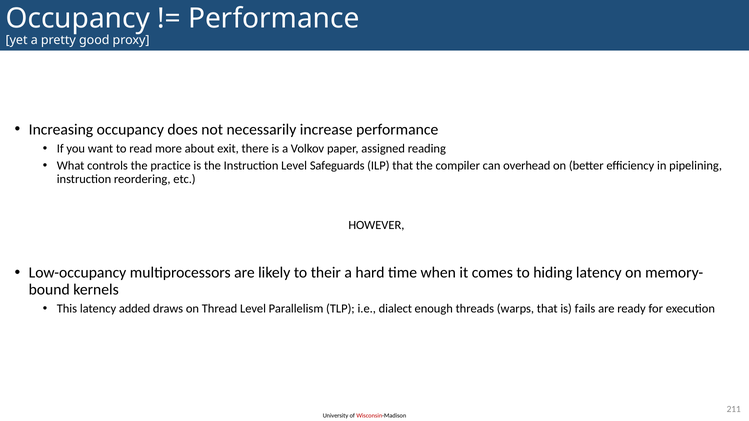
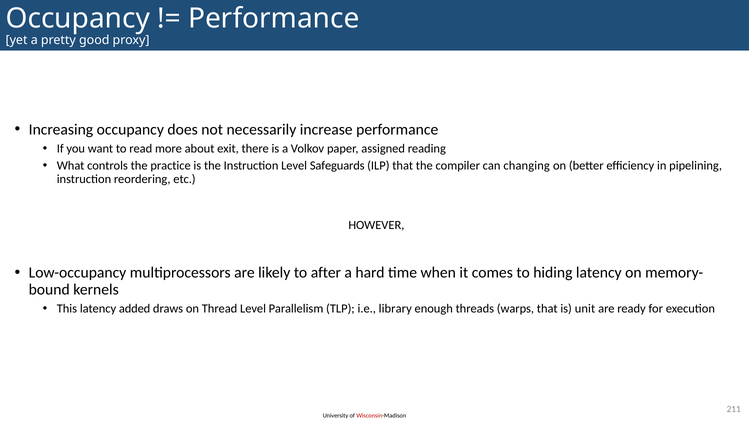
overhead: overhead -> changing
their: their -> after
dialect: dialect -> library
fails: fails -> unit
